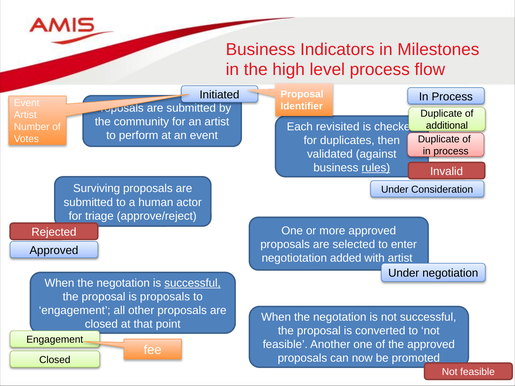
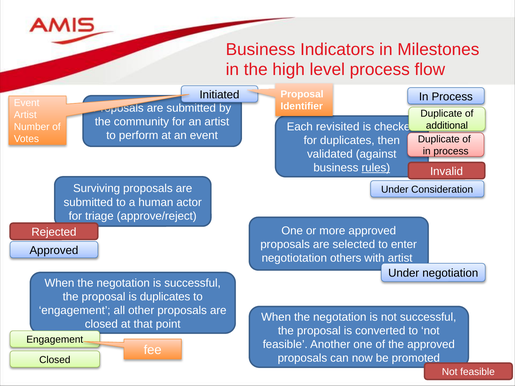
added: added -> others
successful at (193, 283) underline: present -> none
is proposals: proposals -> duplicates
